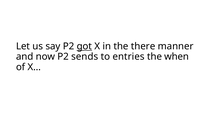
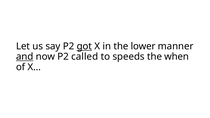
there: there -> lower
and underline: none -> present
sends: sends -> called
entries: entries -> speeds
